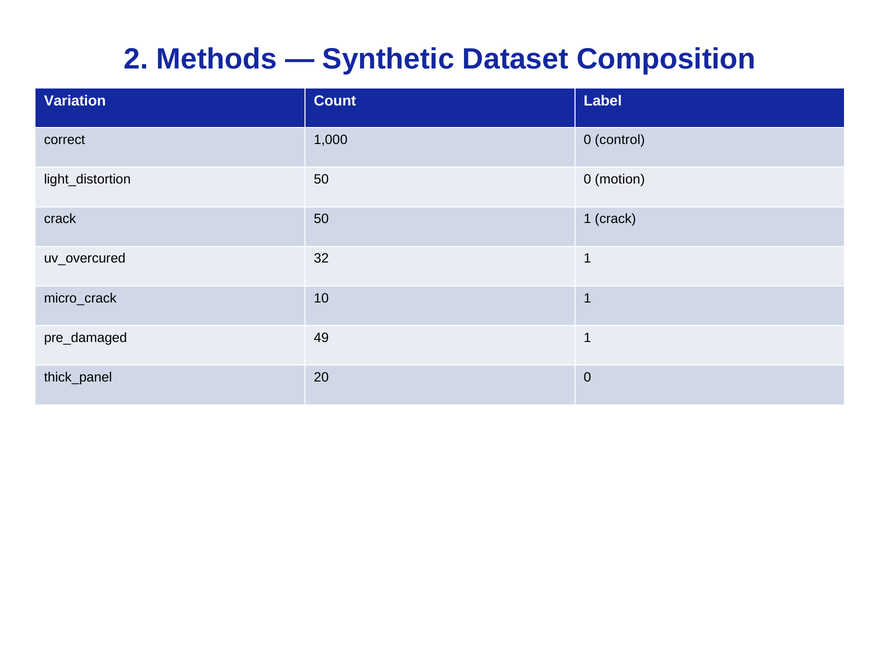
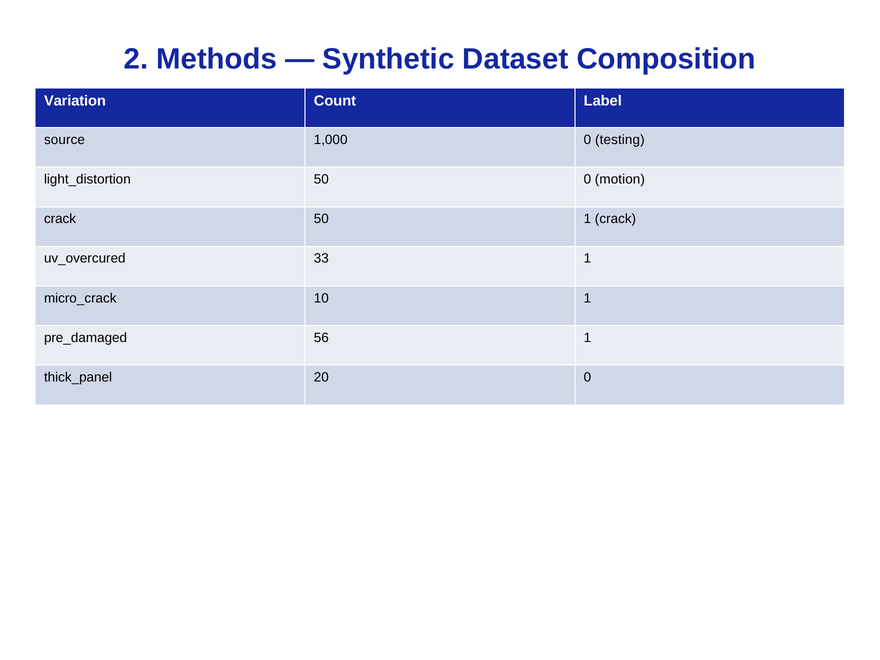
correct: correct -> source
control: control -> testing
32: 32 -> 33
49: 49 -> 56
